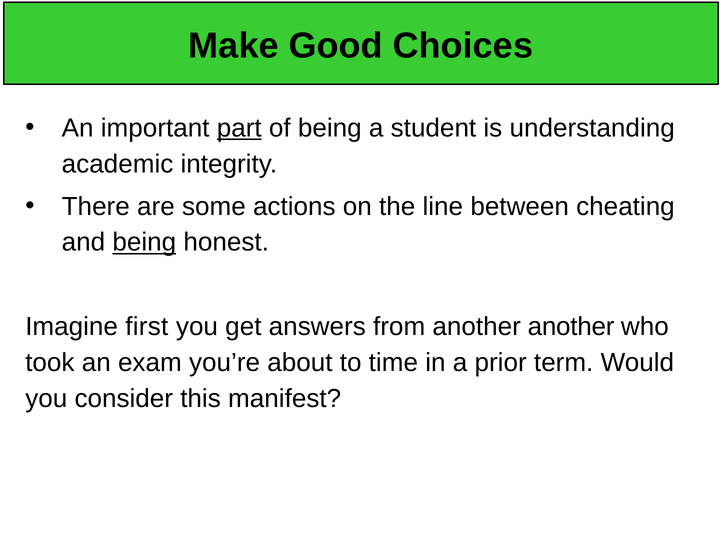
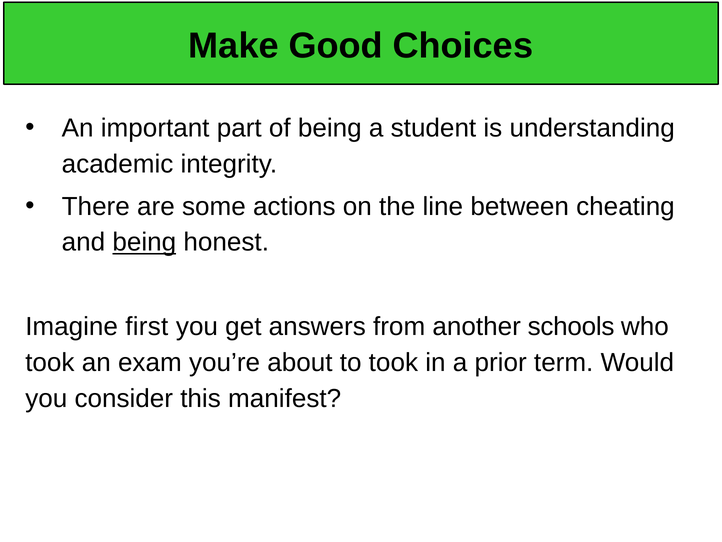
part underline: present -> none
another another: another -> schools
to time: time -> took
